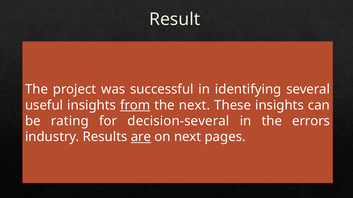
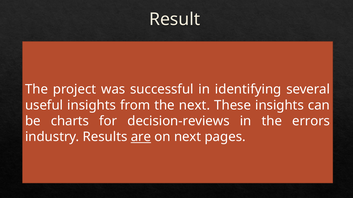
from underline: present -> none
rating: rating -> charts
decision-several: decision-several -> decision-reviews
